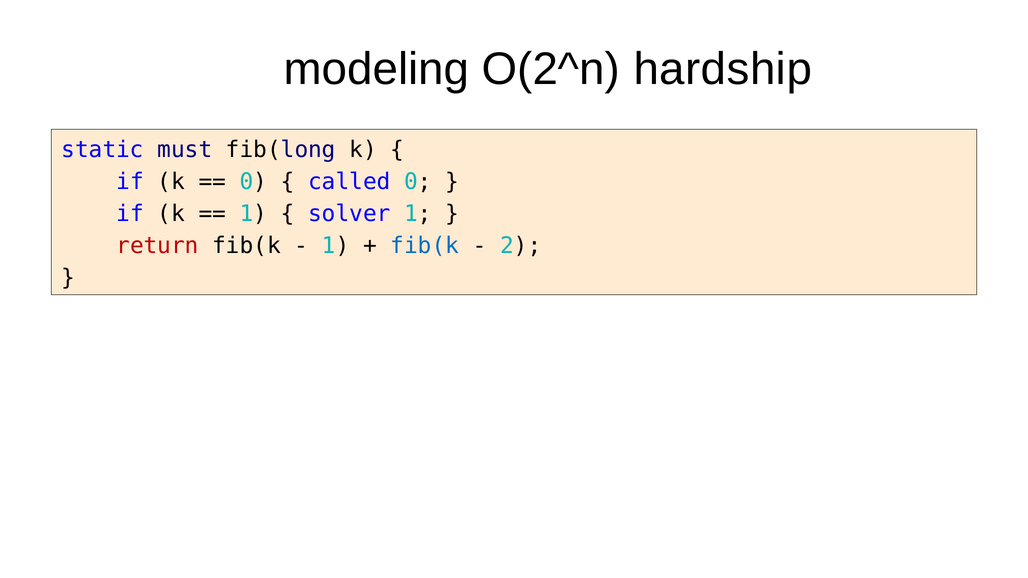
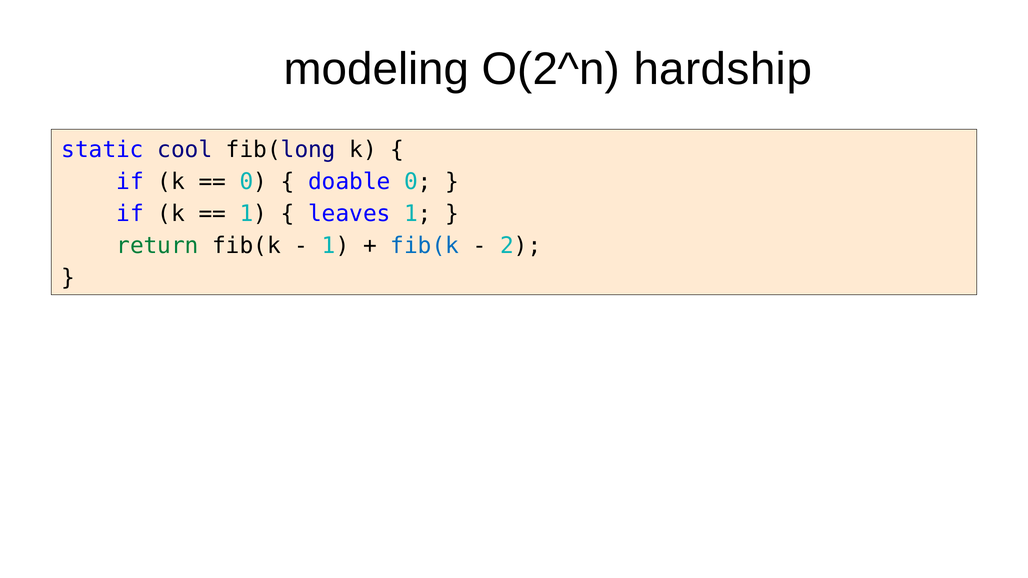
must: must -> cool
called: called -> doable
solver: solver -> leaves
return colour: red -> green
